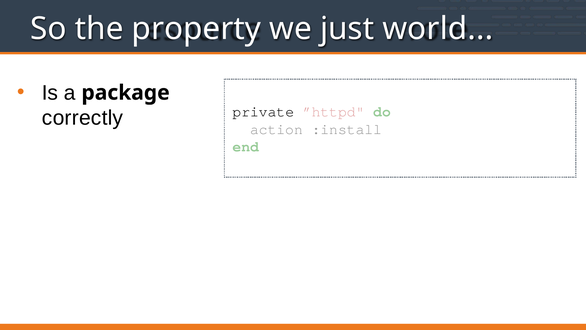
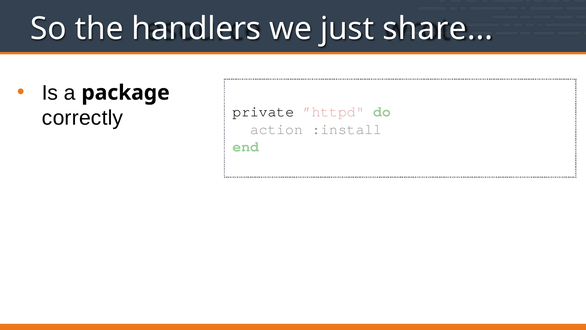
property: property -> handlers
world: world -> share
